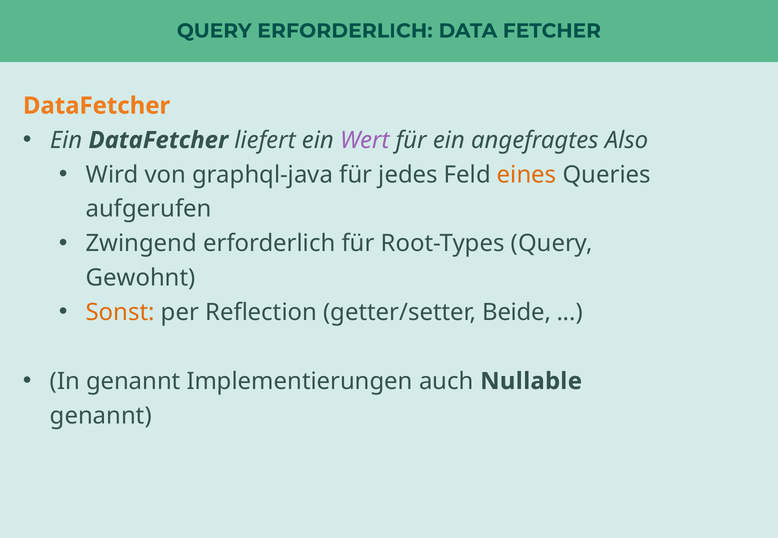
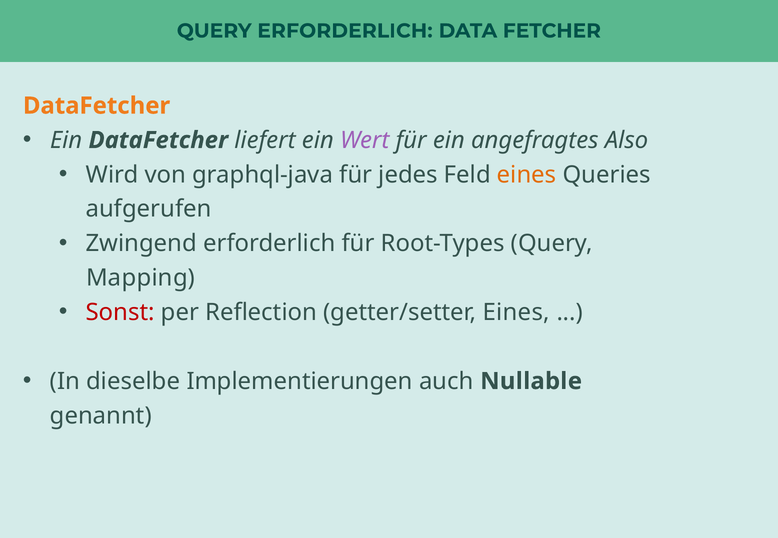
Gewohnt: Gewohnt -> Mapping
Sonst colour: orange -> red
getter/setter Beide: Beide -> Eines
In genannt: genannt -> dieselbe
